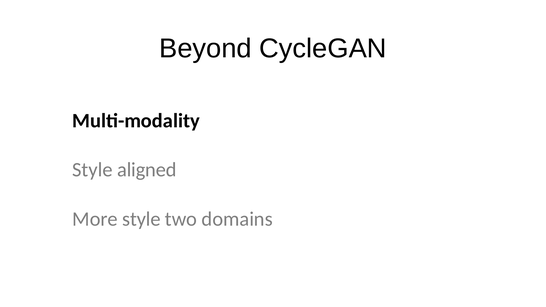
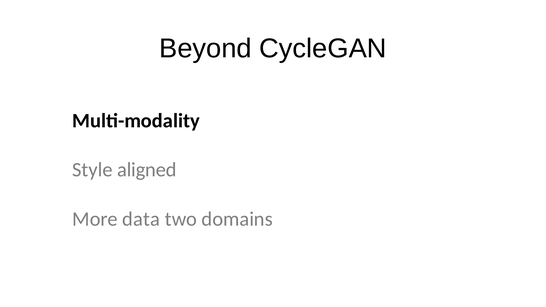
More style: style -> data
